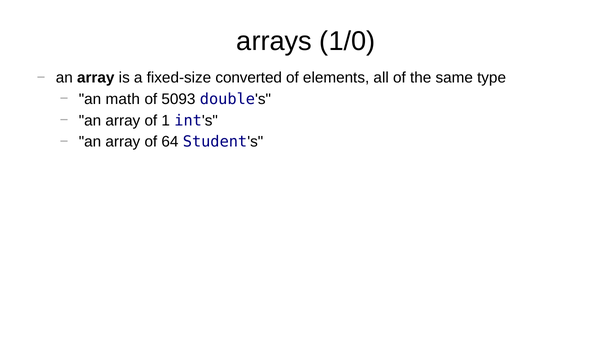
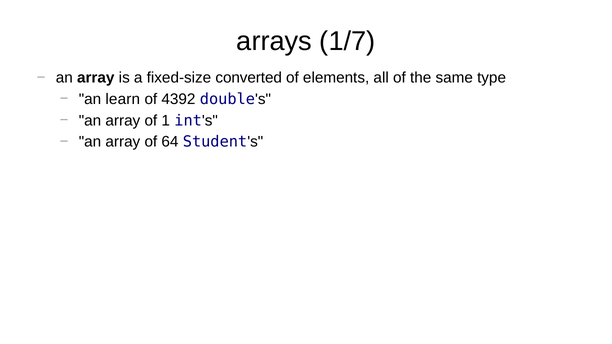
1/0: 1/0 -> 1/7
math: math -> learn
5093: 5093 -> 4392
